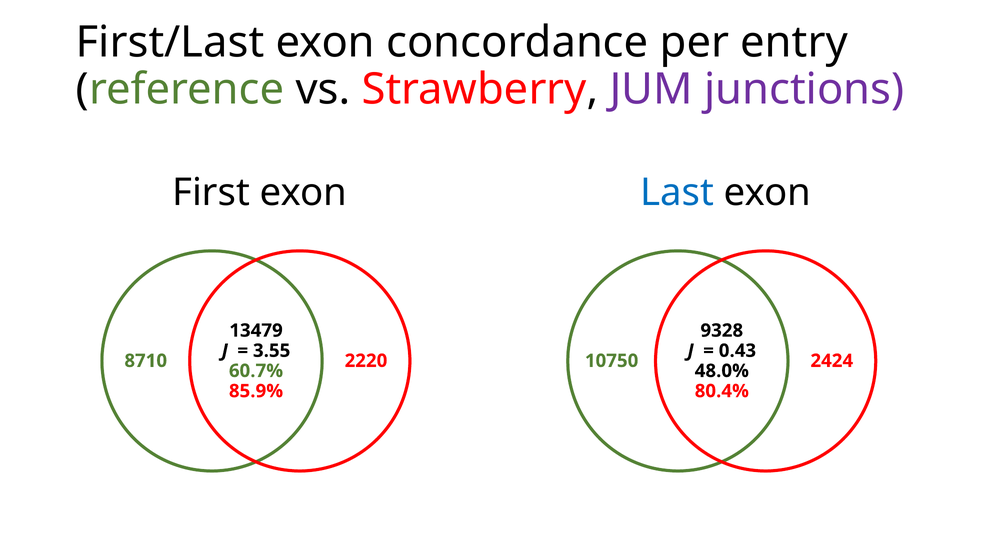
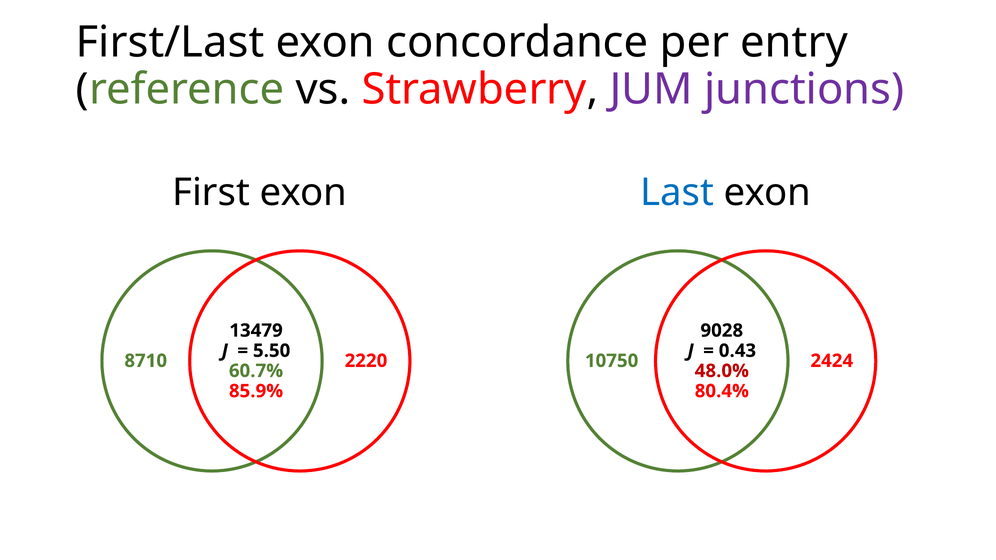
9328: 9328 -> 9028
3.55: 3.55 -> 5.50
48.0% colour: black -> red
